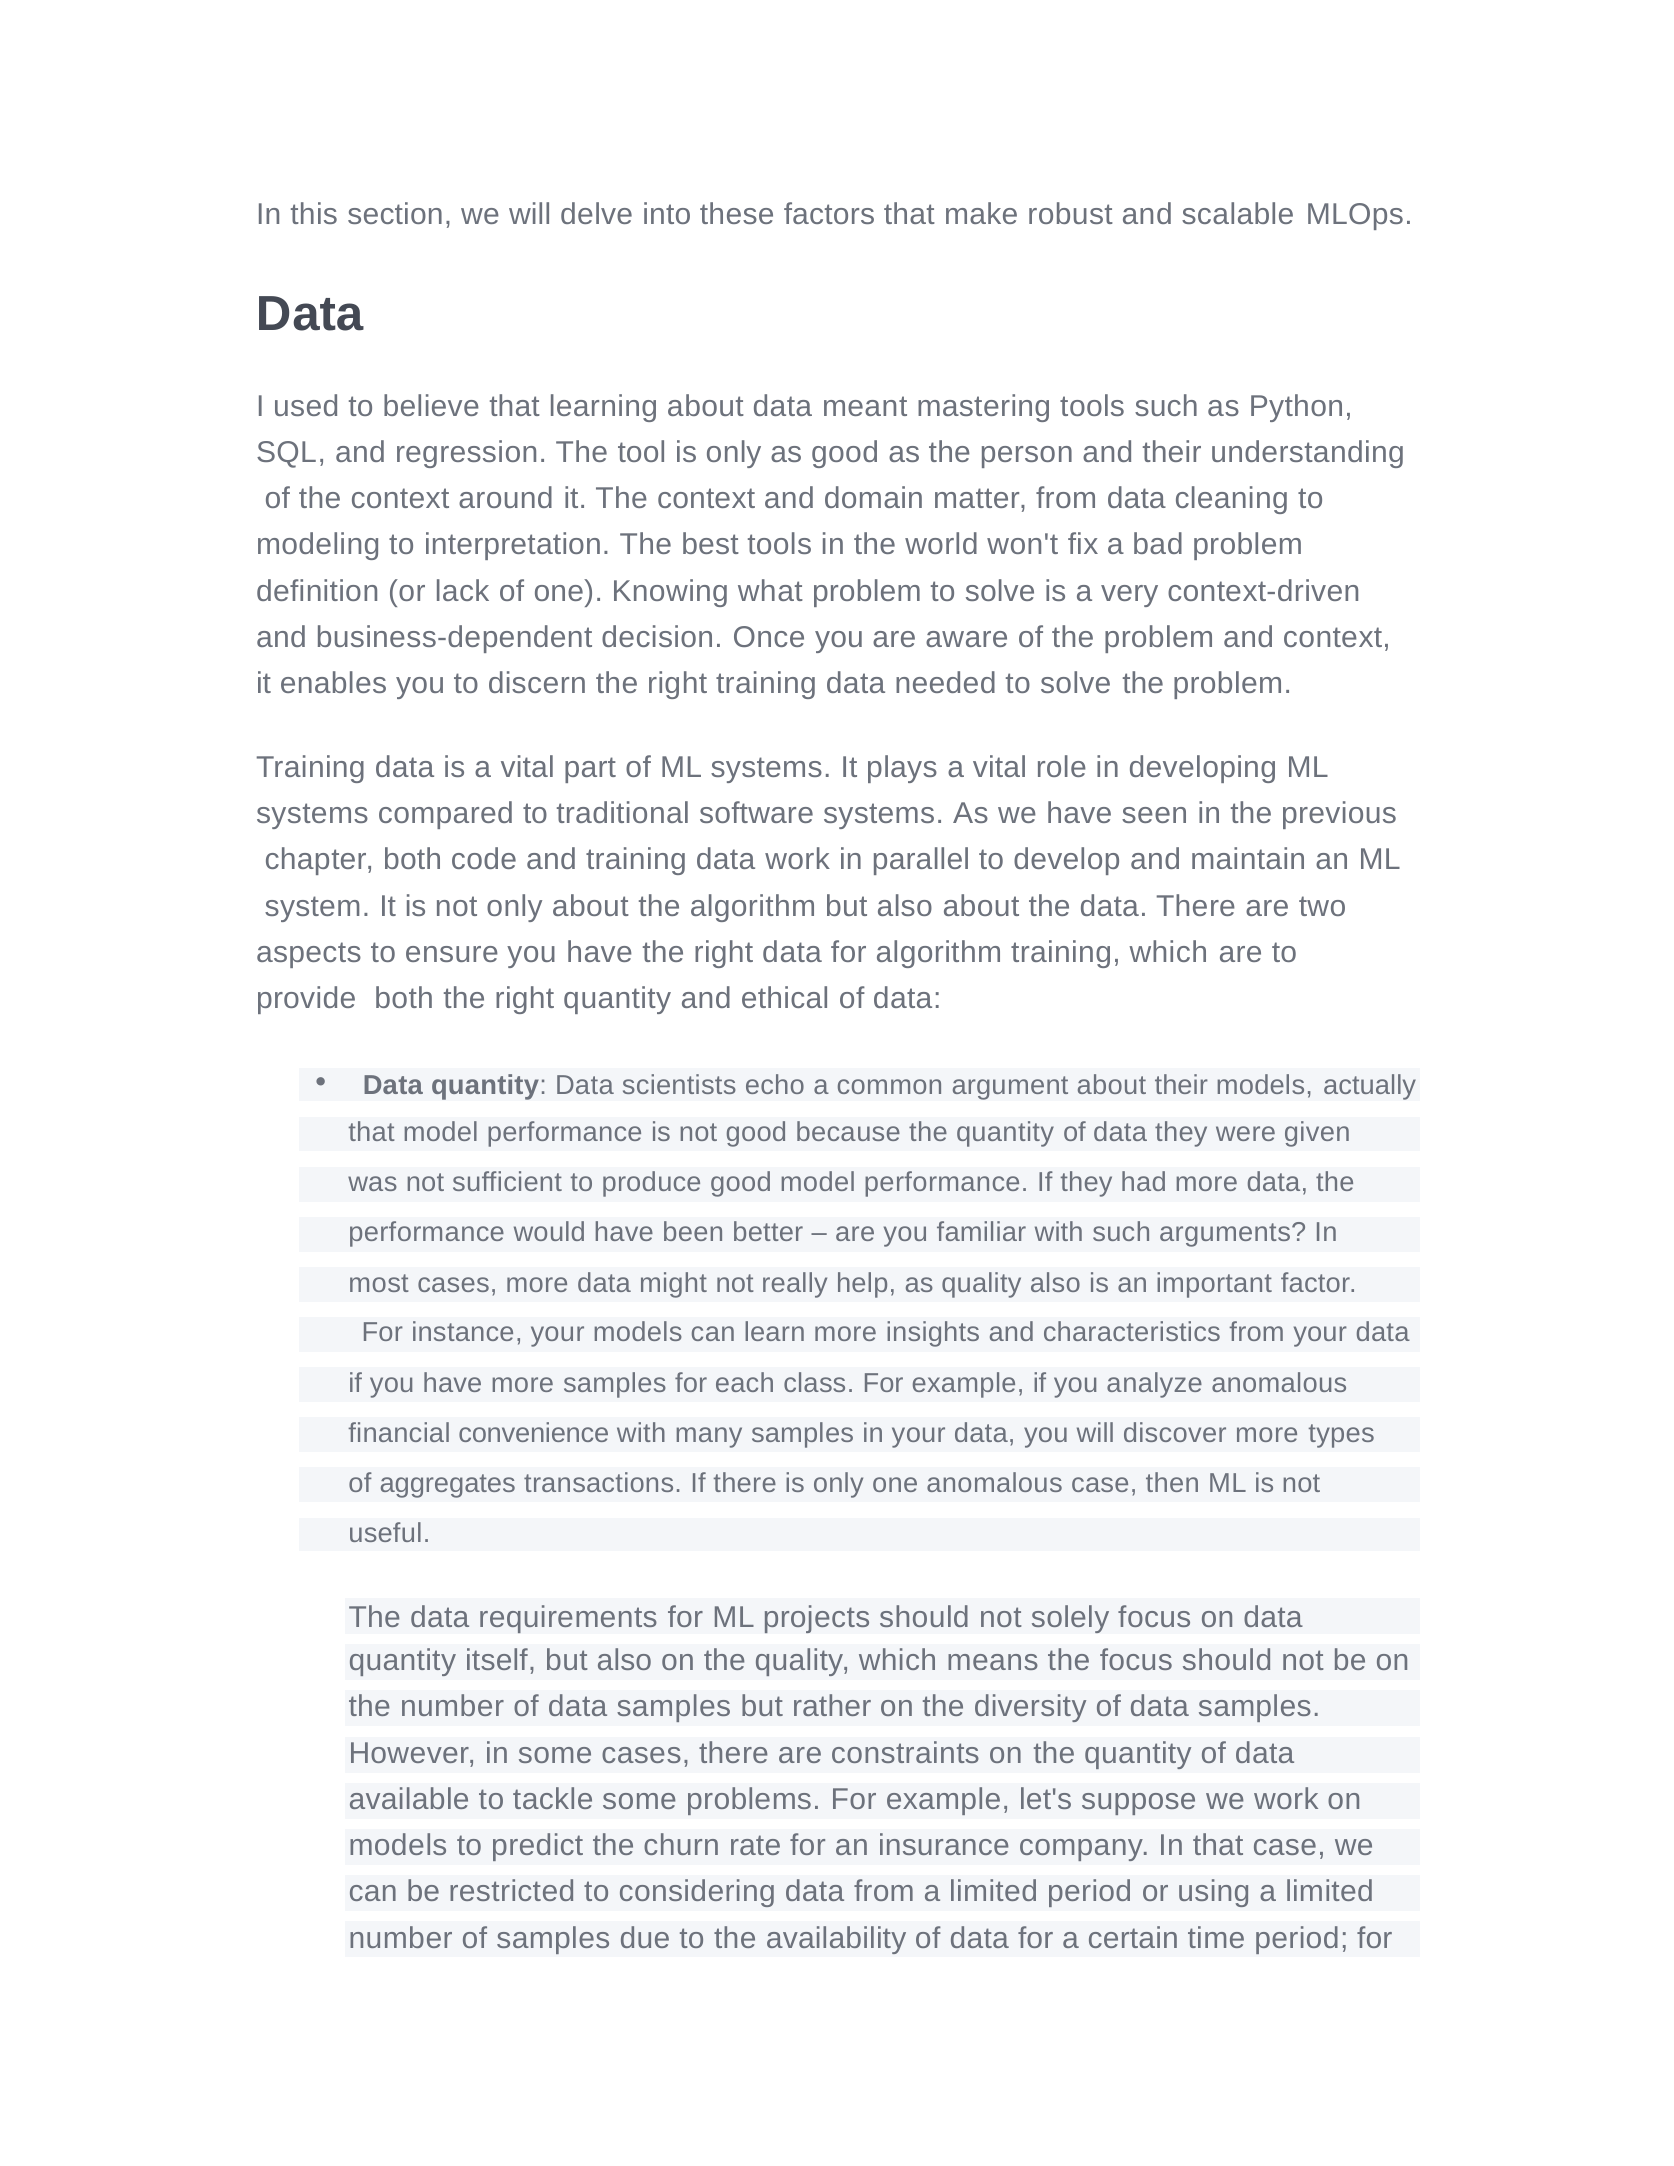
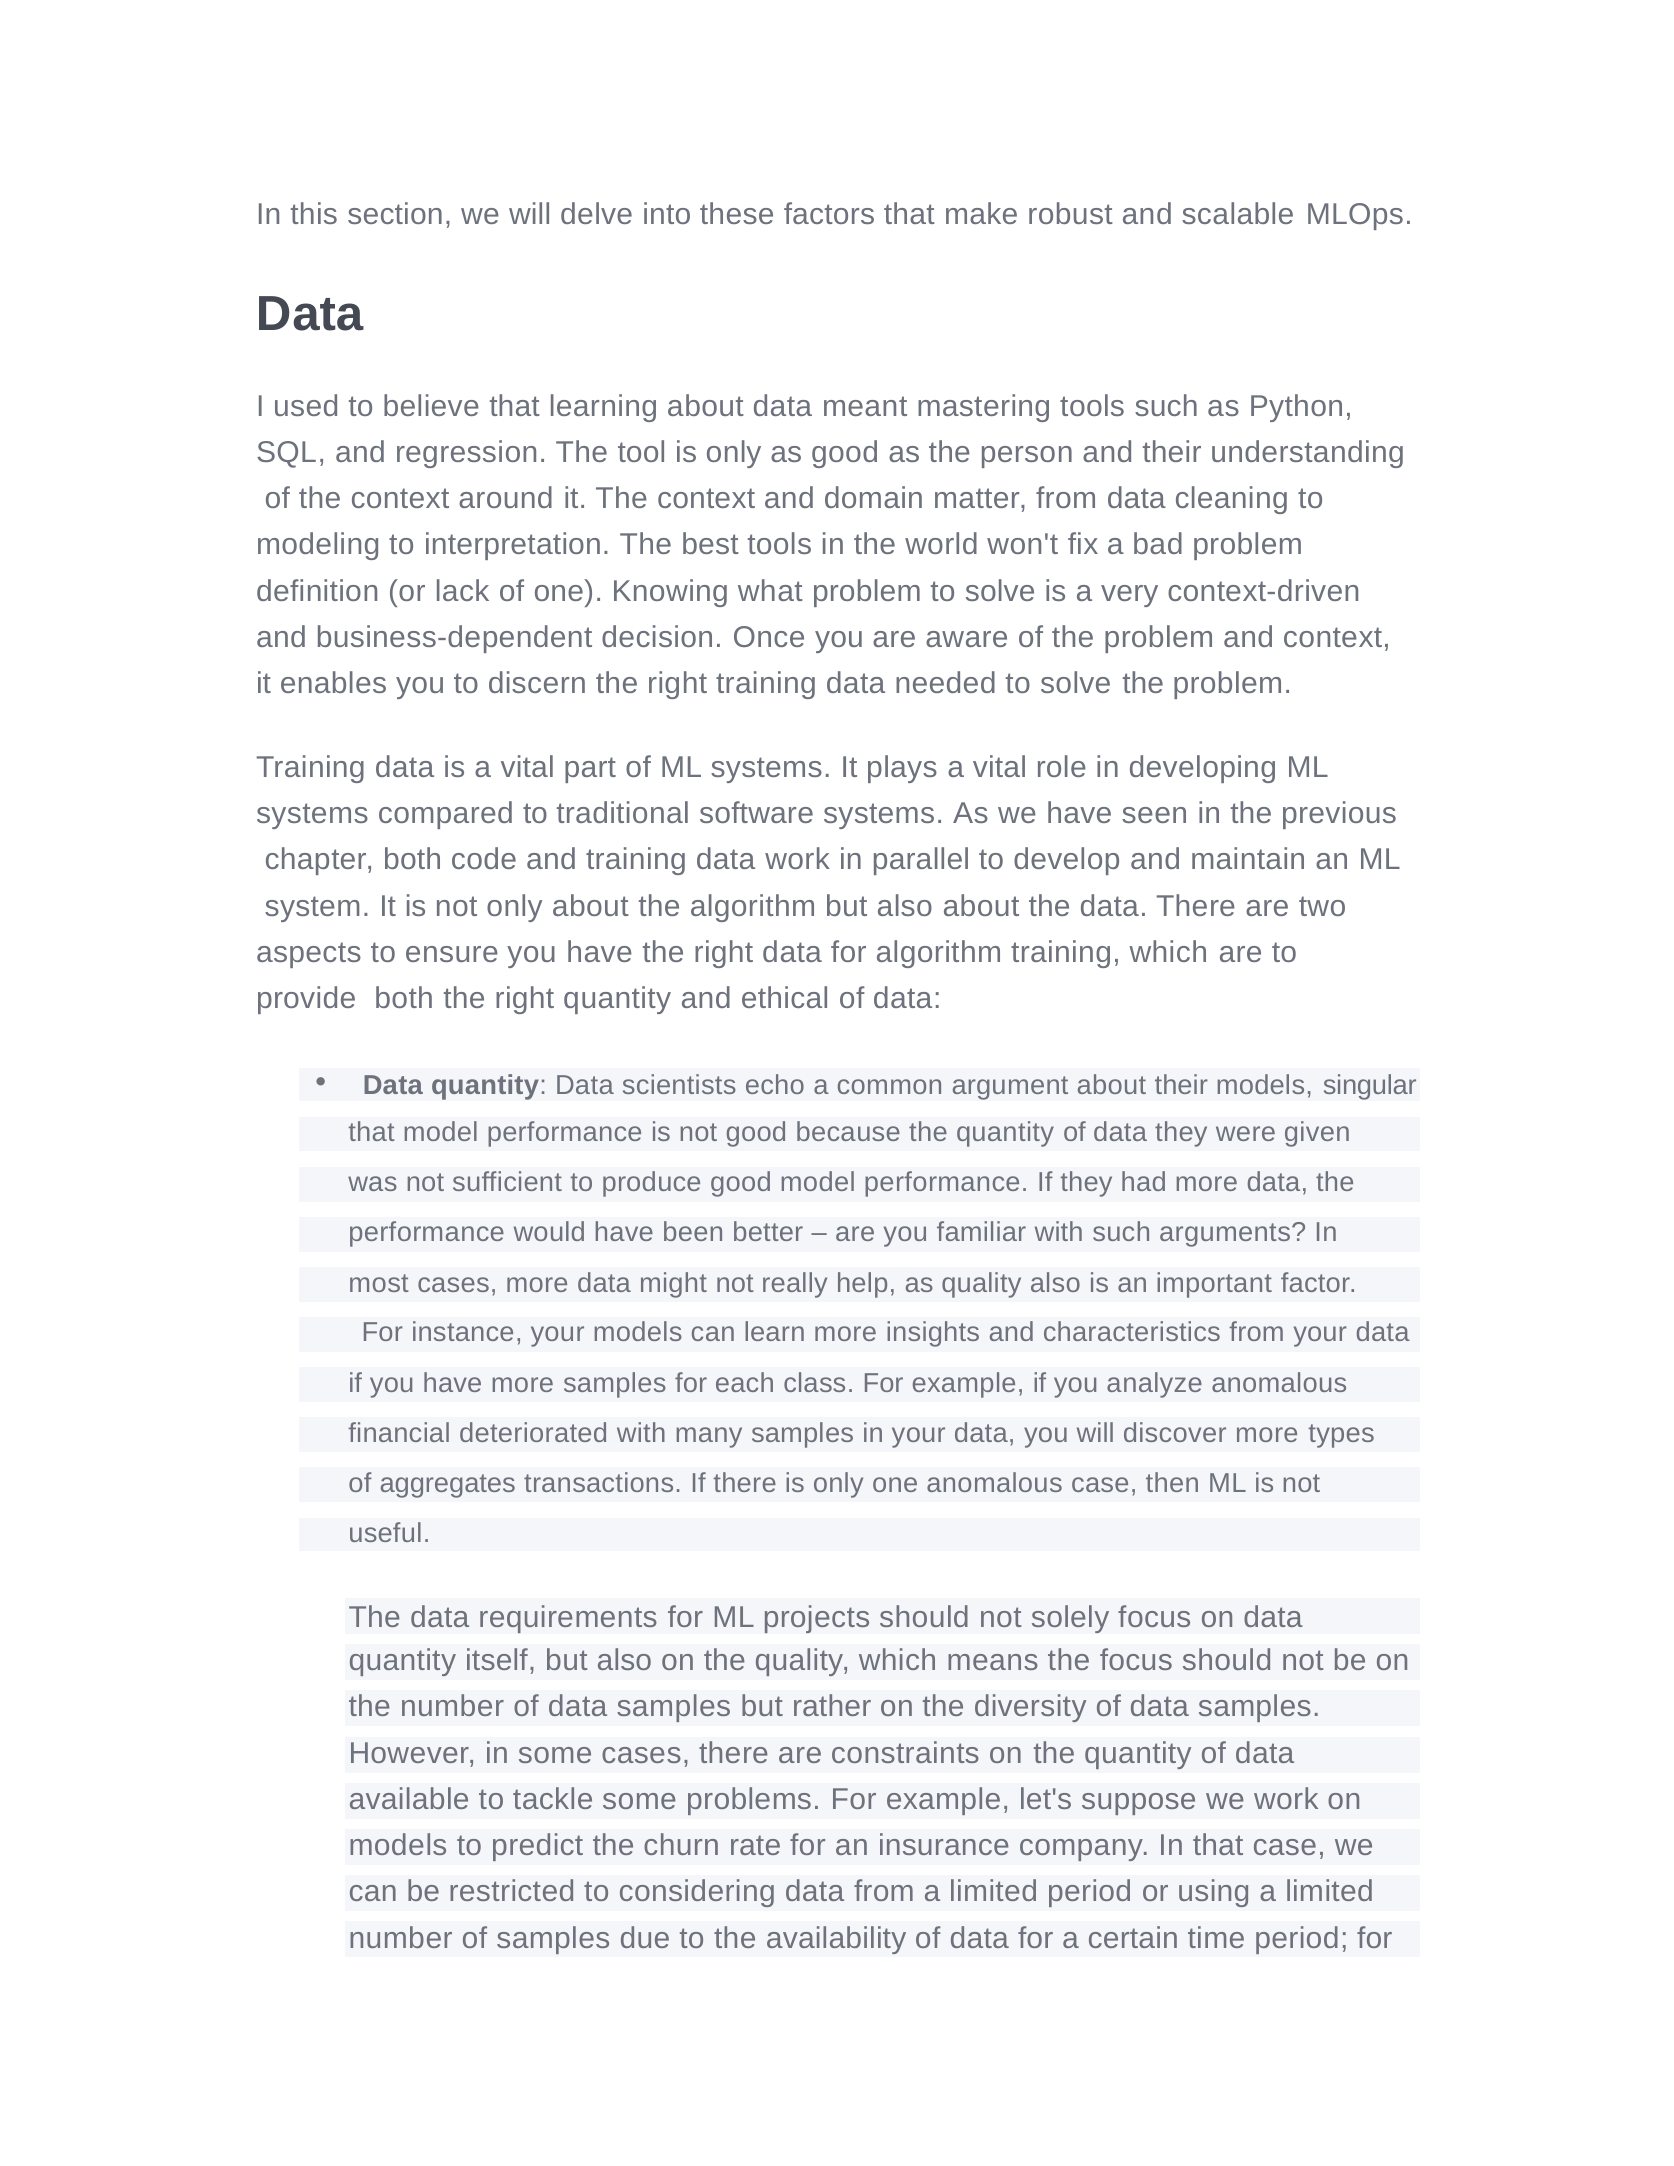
actually: actually -> singular
convenience: convenience -> deteriorated
